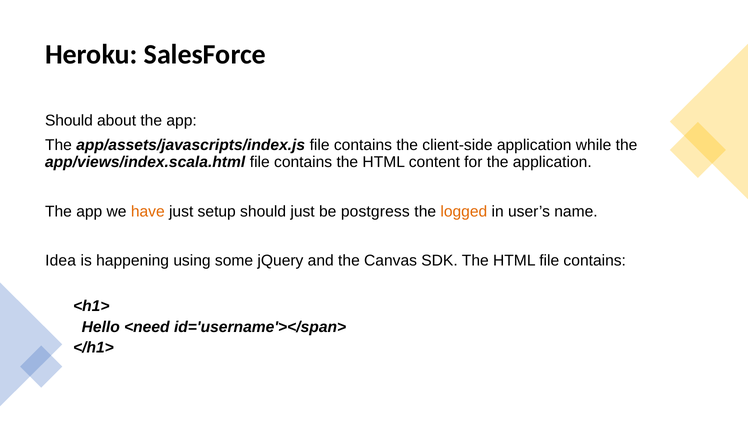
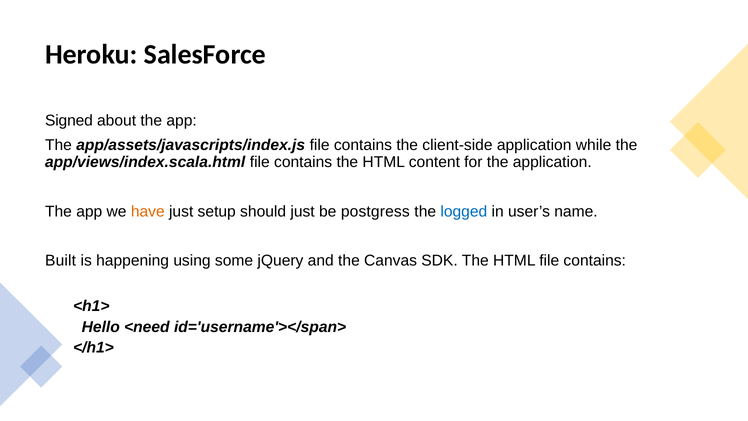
Should at (69, 121): Should -> Signed
logged colour: orange -> blue
Idea: Idea -> Built
